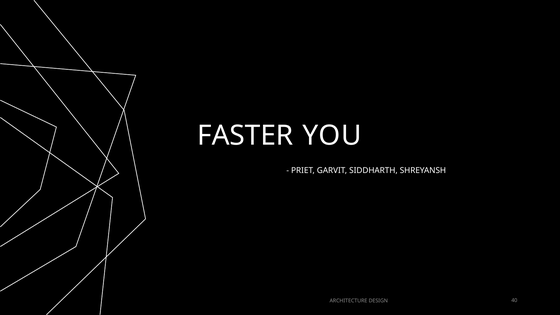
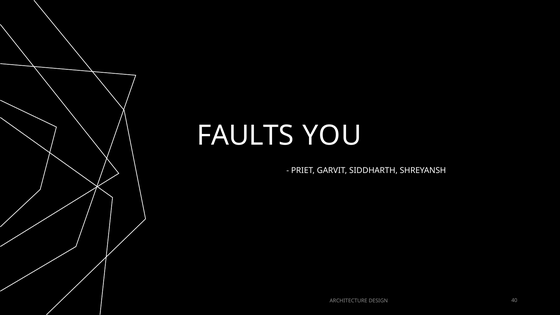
FASTER: FASTER -> FAULTS
